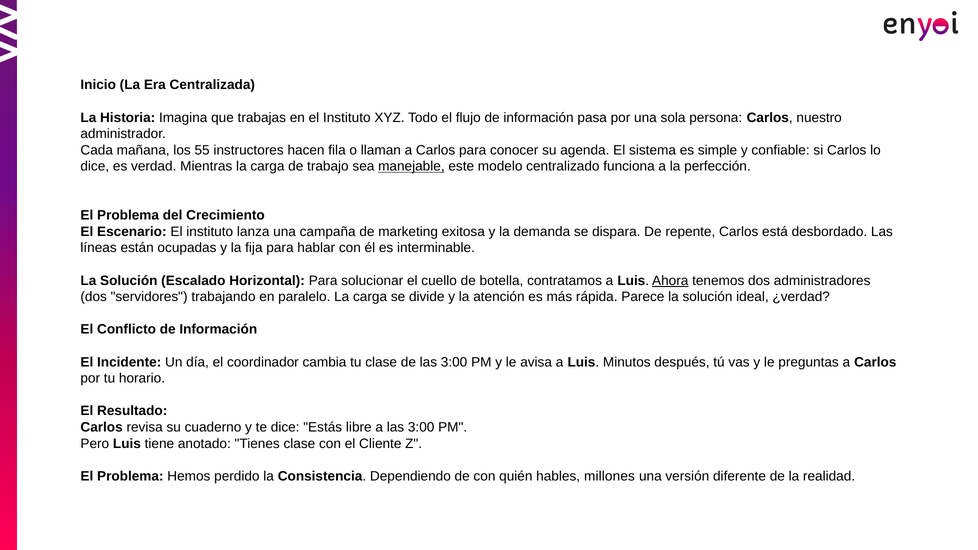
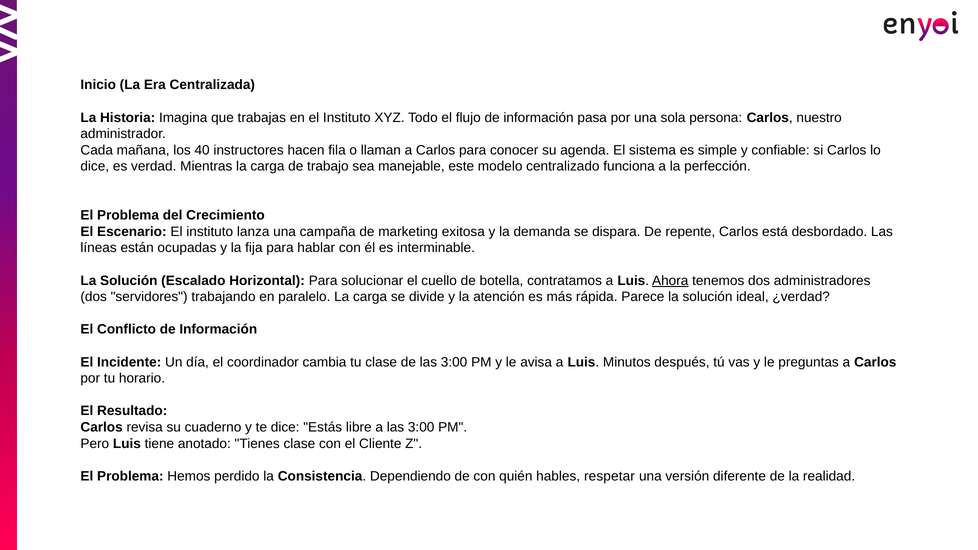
55: 55 -> 40
manejable underline: present -> none
millones: millones -> respetar
